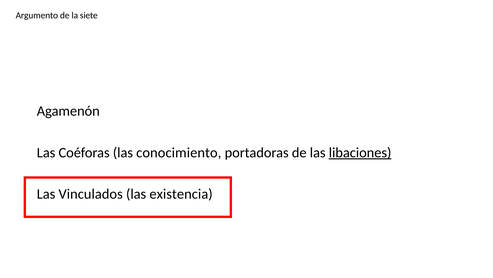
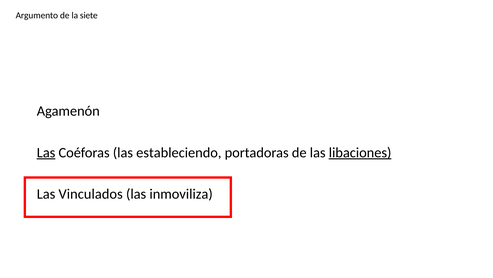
Las at (46, 152) underline: none -> present
conocimiento: conocimiento -> estableciendo
existencia: existencia -> inmoviliza
